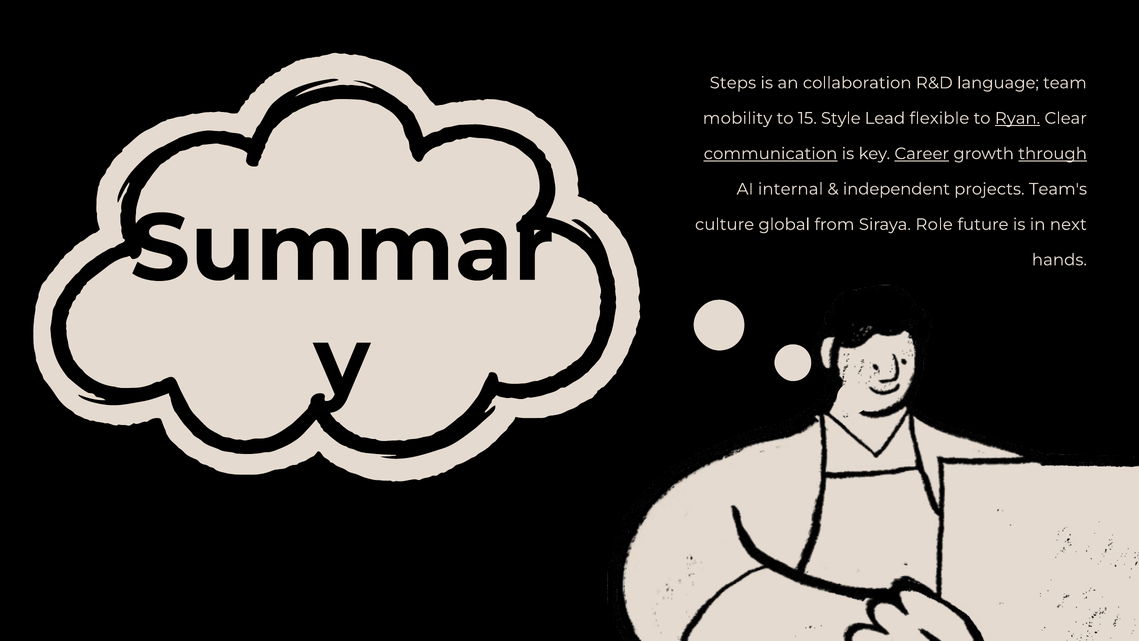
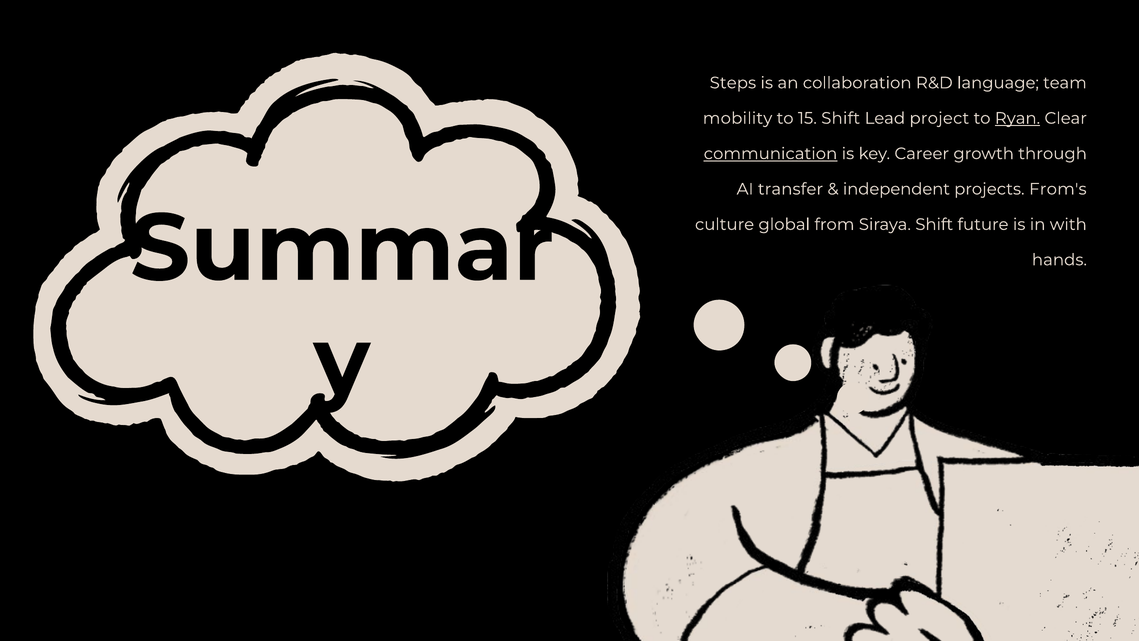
15 Style: Style -> Shift
flexible: flexible -> project
Career underline: present -> none
through underline: present -> none
internal: internal -> transfer
Team's: Team's -> From's
Siraya Role: Role -> Shift
next: next -> with
